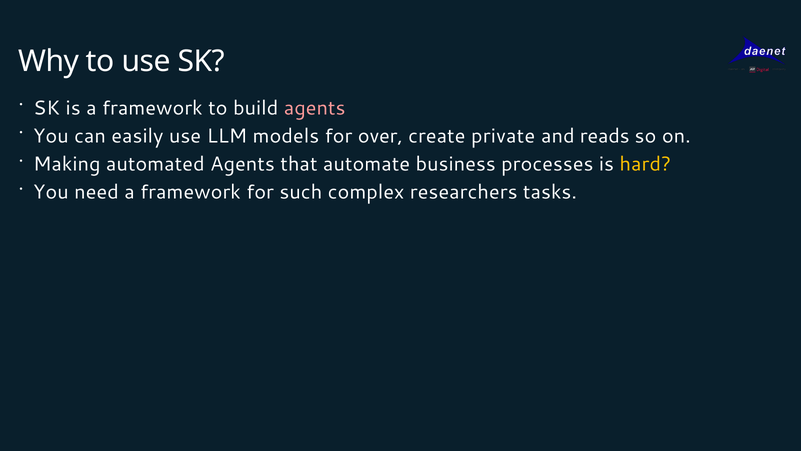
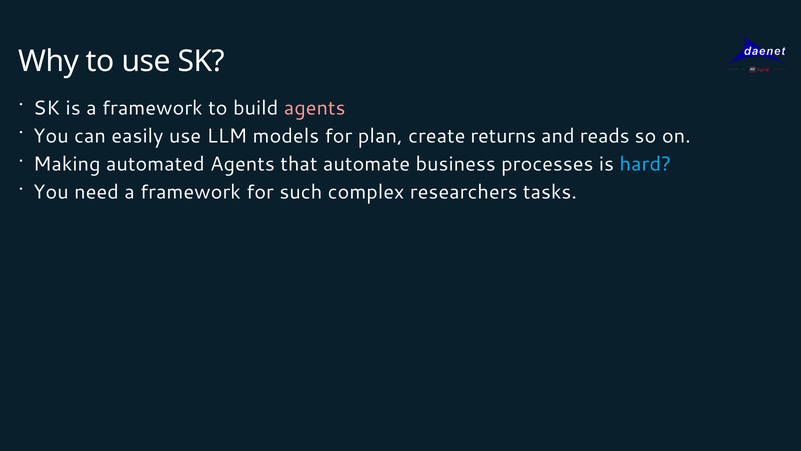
over: over -> plan
private: private -> returns
hard colour: yellow -> light blue
